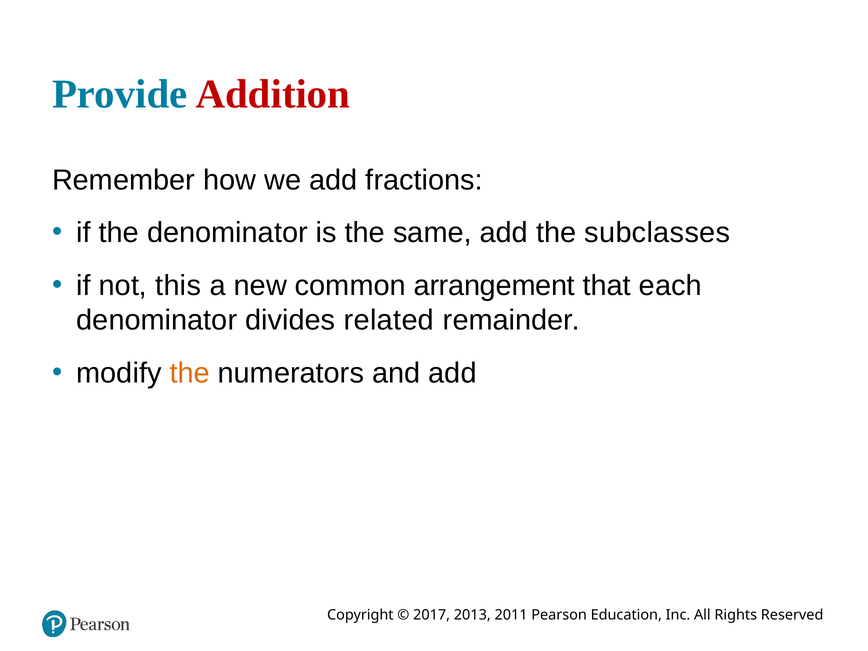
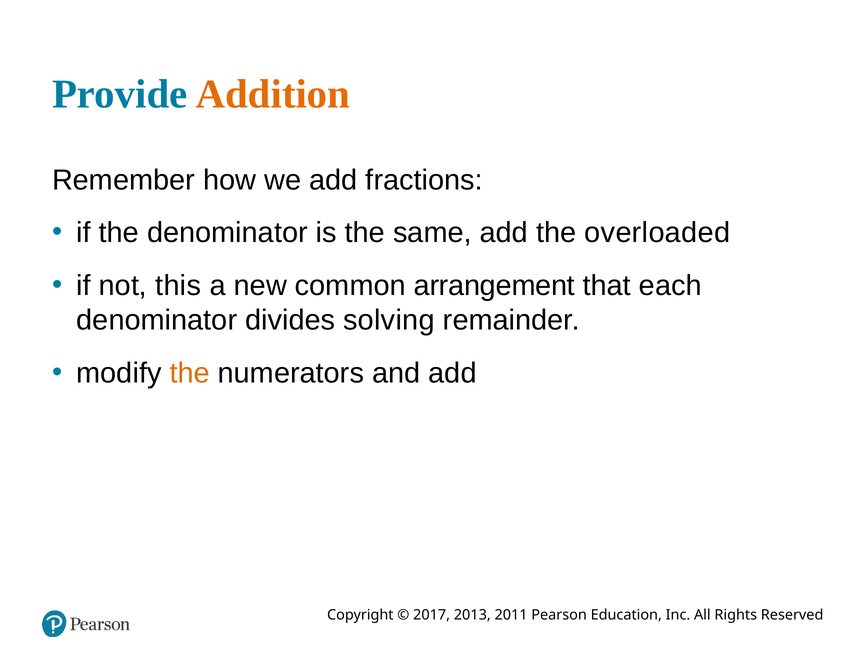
Addition colour: red -> orange
subclasses: subclasses -> overloaded
related: related -> solving
